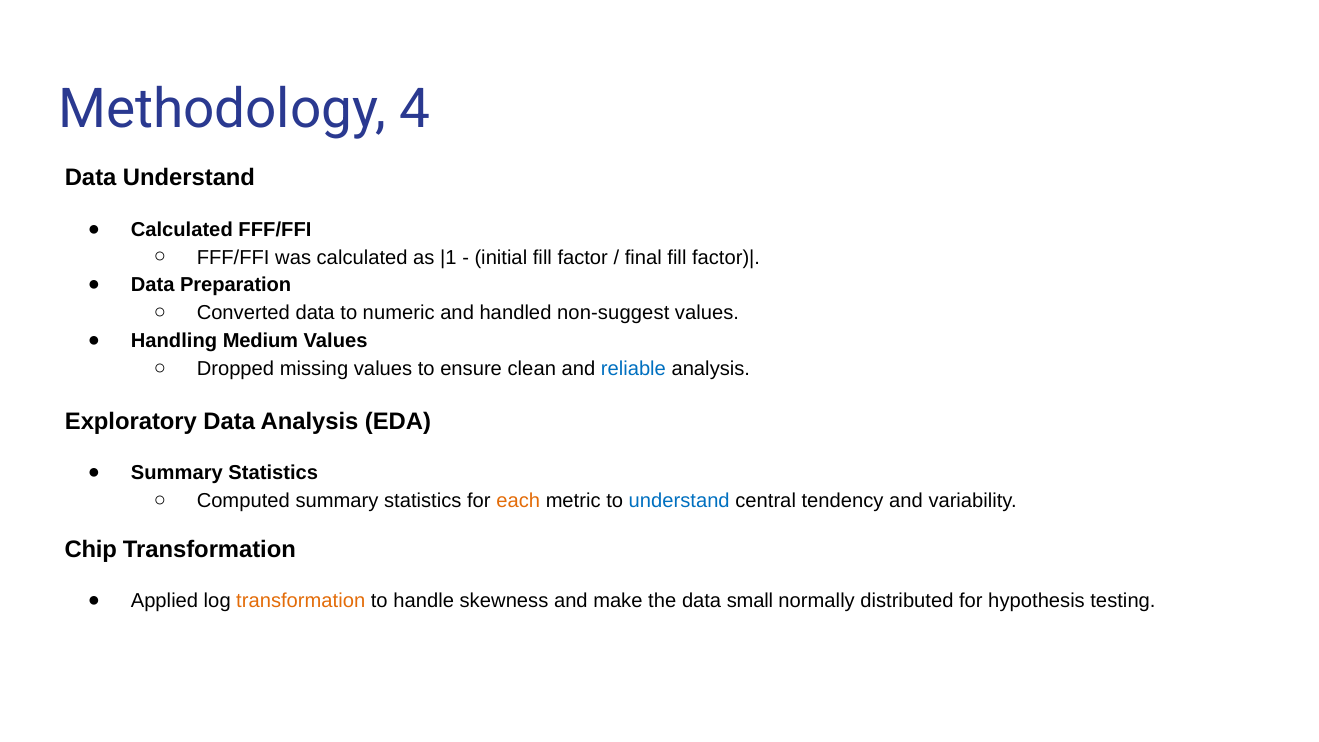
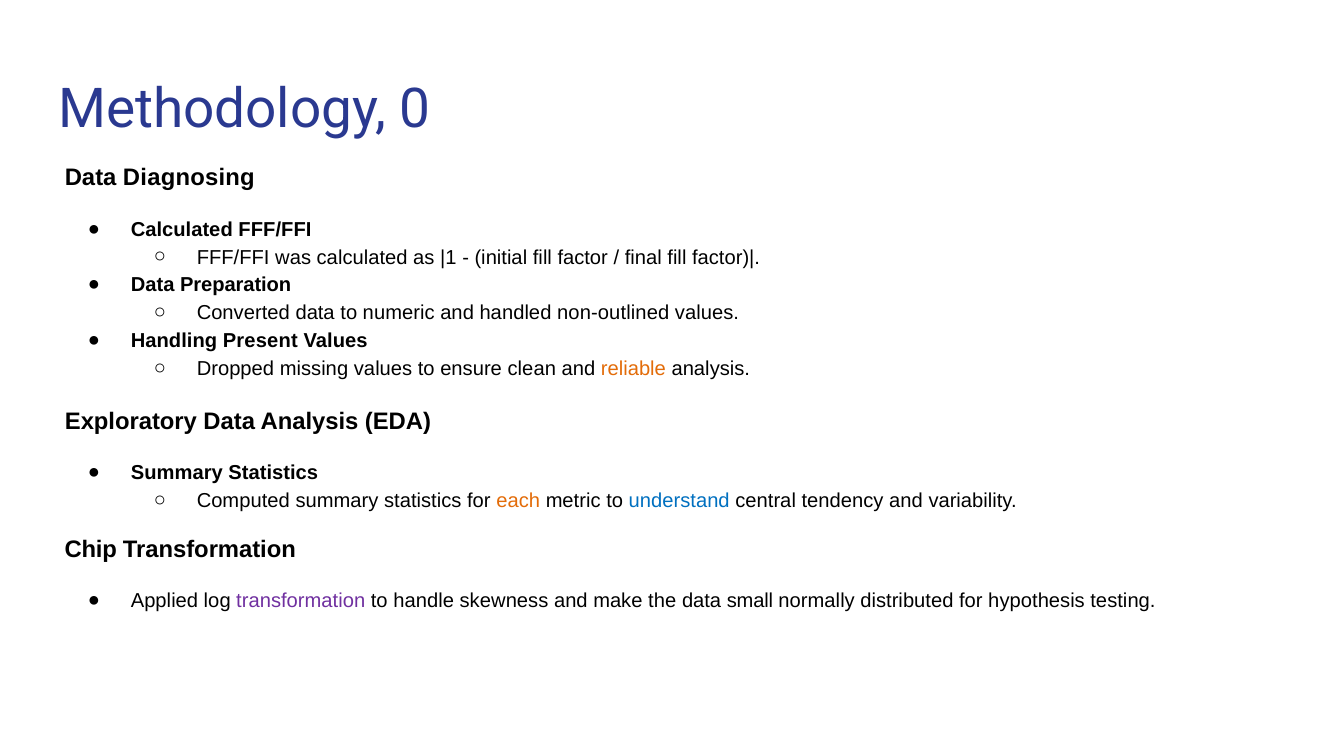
4: 4 -> 0
Data Understand: Understand -> Diagnosing
non-suggest: non-suggest -> non-outlined
Medium: Medium -> Present
reliable colour: blue -> orange
transformation at (301, 601) colour: orange -> purple
